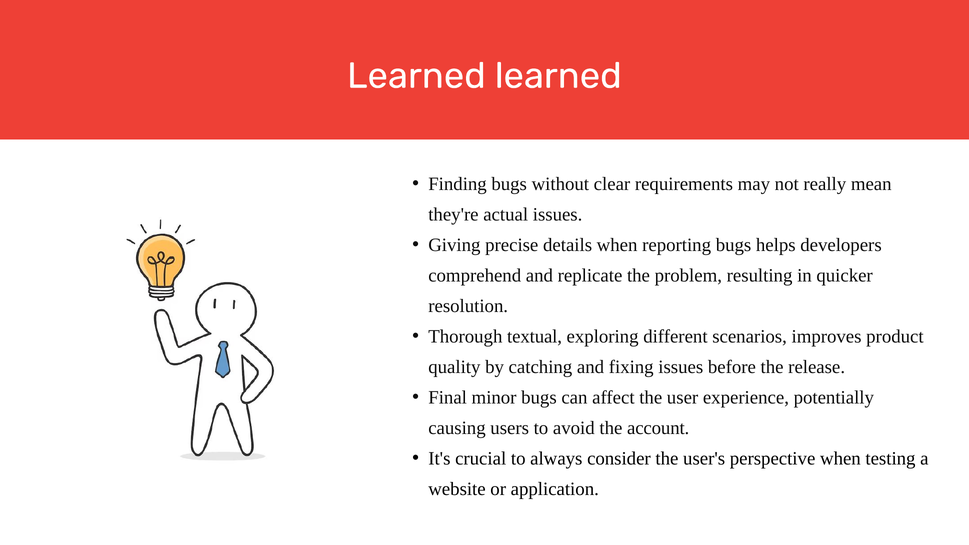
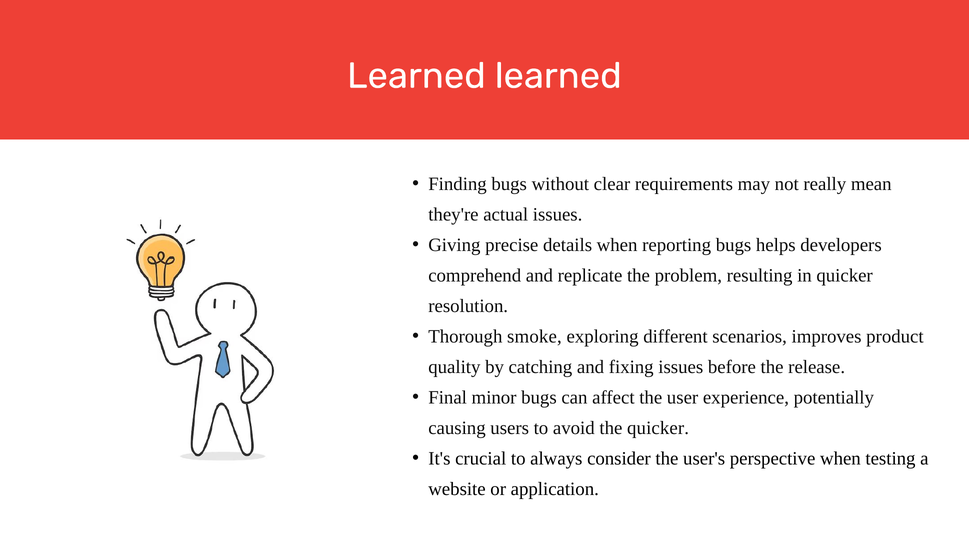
textual: textual -> smoke
the account: account -> quicker
